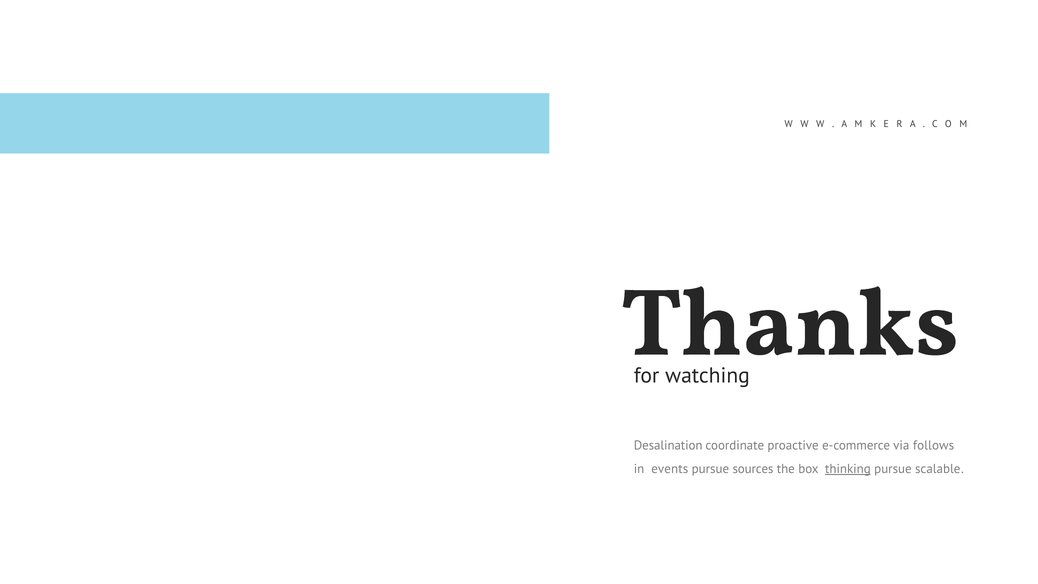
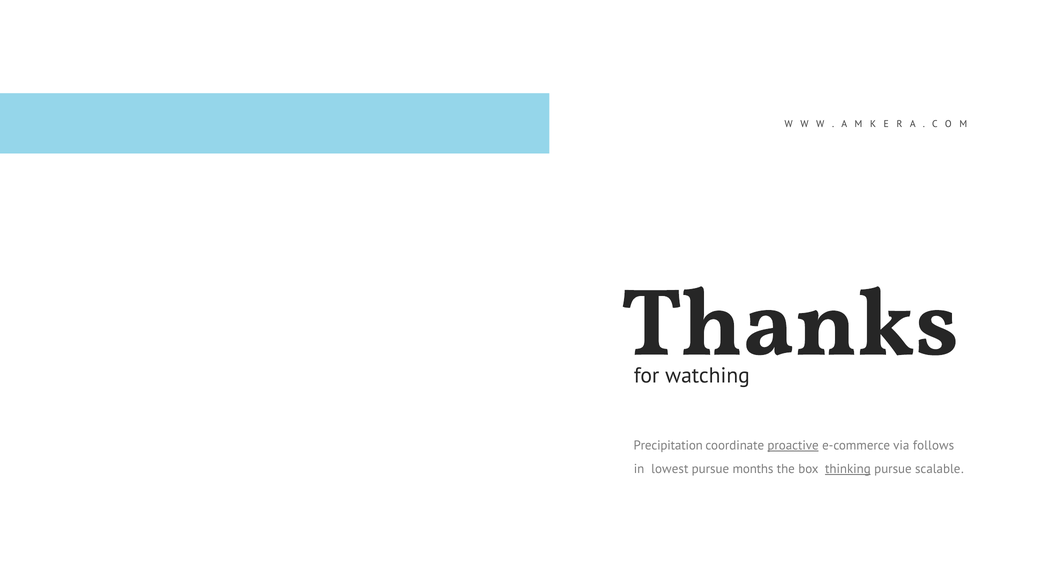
Desalination: Desalination -> Precipitation
proactive underline: none -> present
events: events -> lowest
sources: sources -> months
